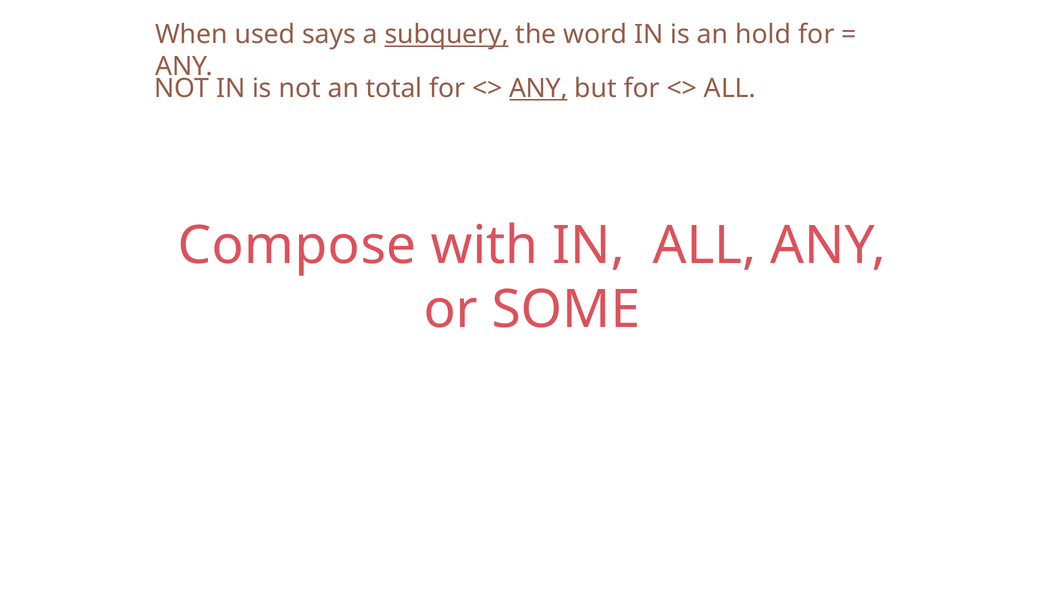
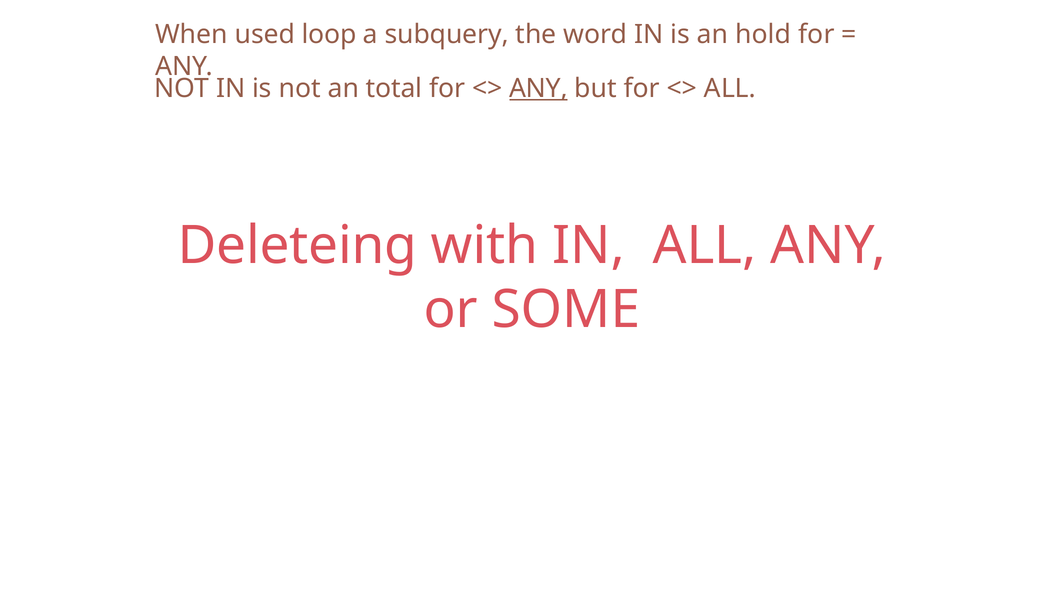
says: says -> loop
subquery underline: present -> none
Compose: Compose -> Deleteing
